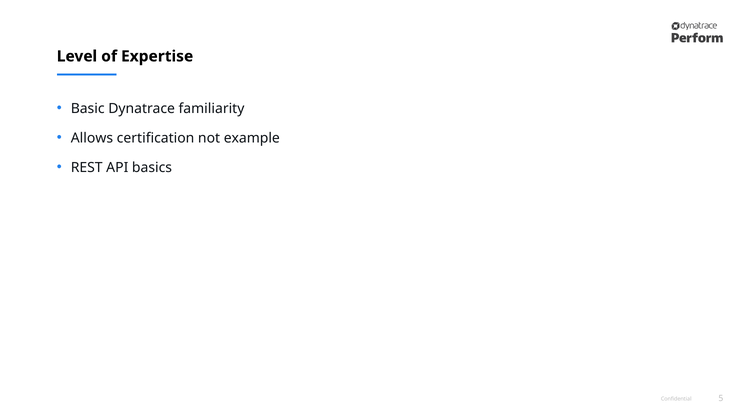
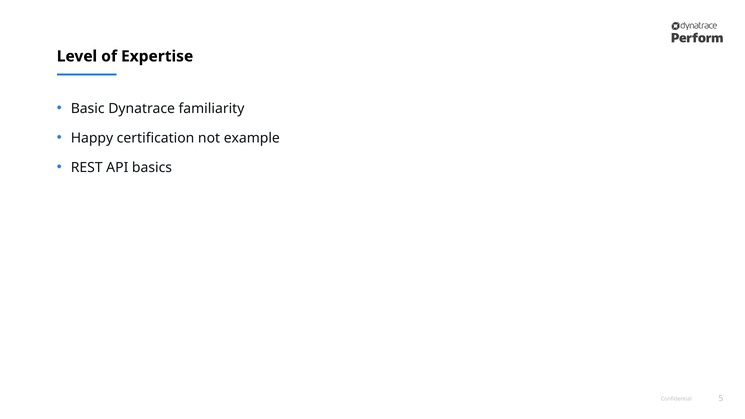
Allows: Allows -> Happy
